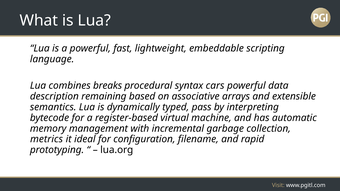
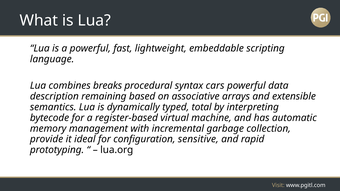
pass: pass -> total
metrics: metrics -> provide
filename: filename -> sensitive
